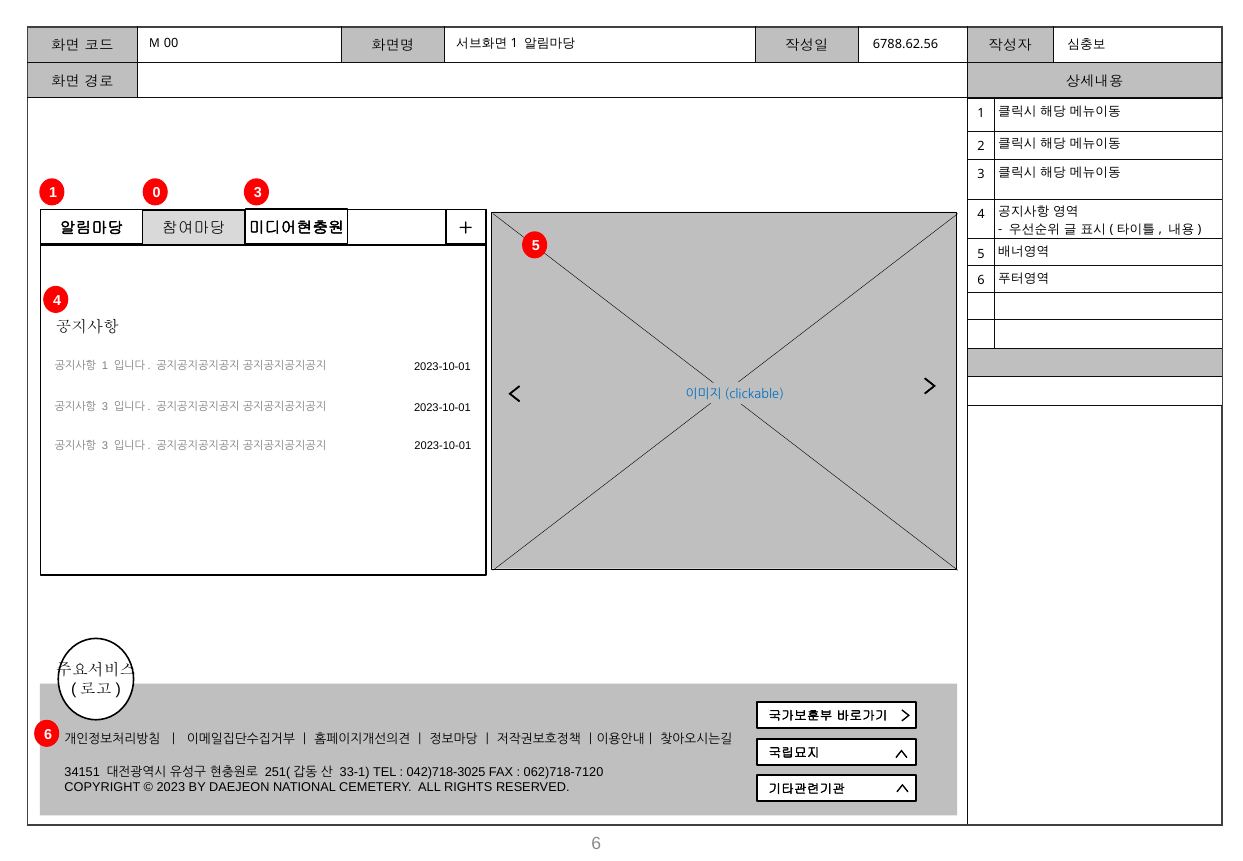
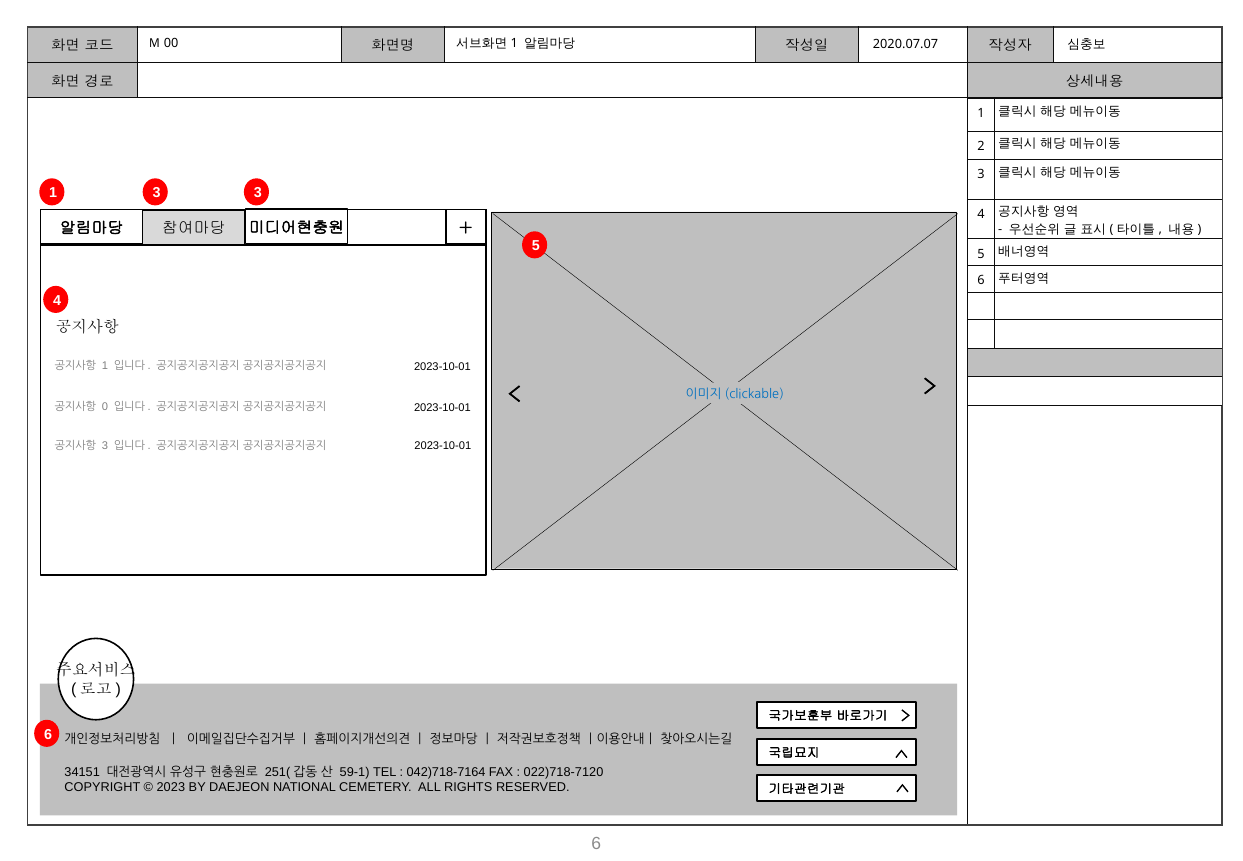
6788.62.56: 6788.62.56 -> 2020.07.07
1 0: 0 -> 3
3 at (105, 406): 3 -> 0
33-1: 33-1 -> 59-1
042)718-3025: 042)718-3025 -> 042)718-7164
062)718-7120: 062)718-7120 -> 022)718-7120
